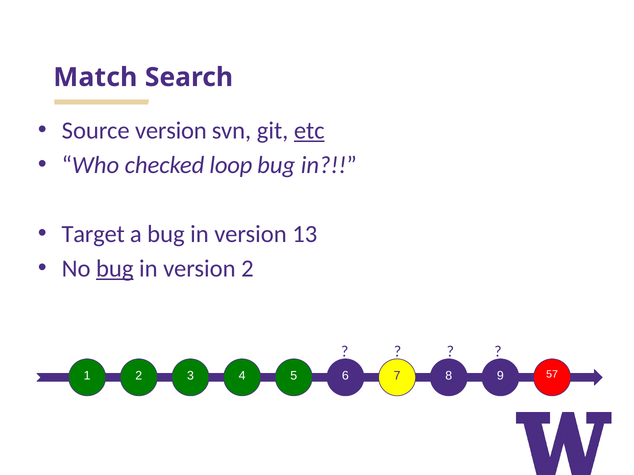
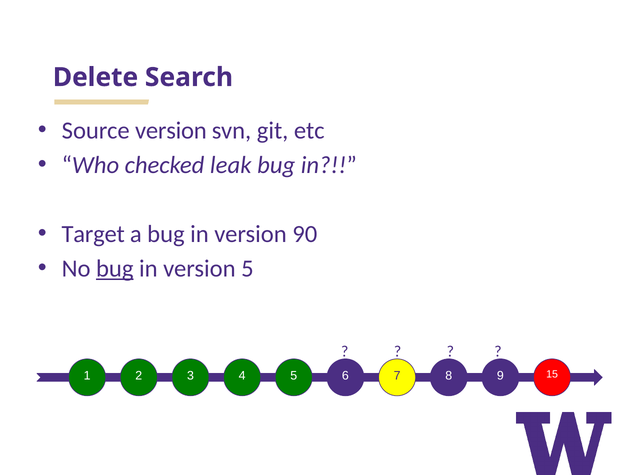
Match: Match -> Delete
etc underline: present -> none
loop: loop -> leak
13: 13 -> 90
version 2: 2 -> 5
57: 57 -> 15
